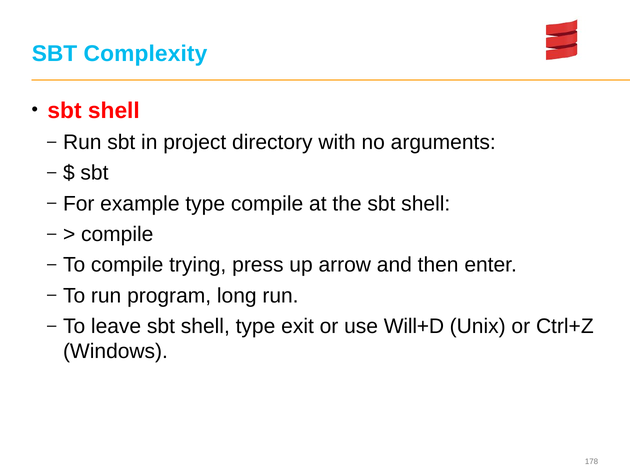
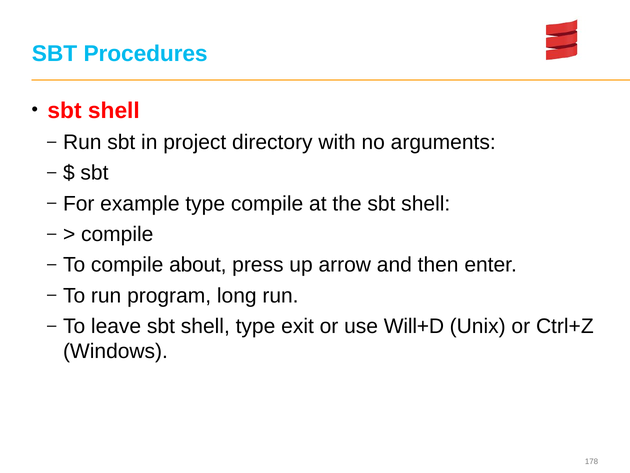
Complexity: Complexity -> Procedures
trying: trying -> about
